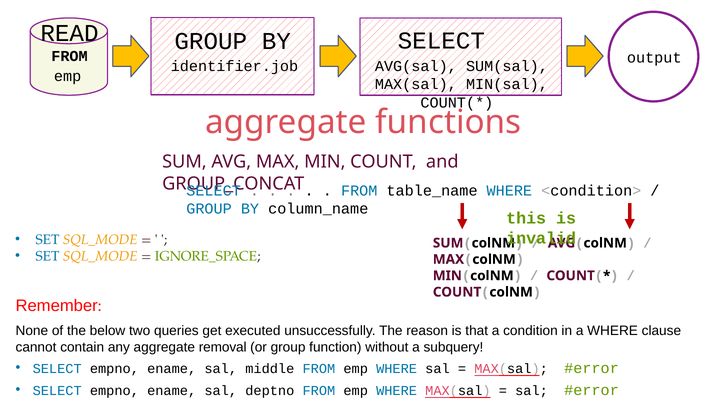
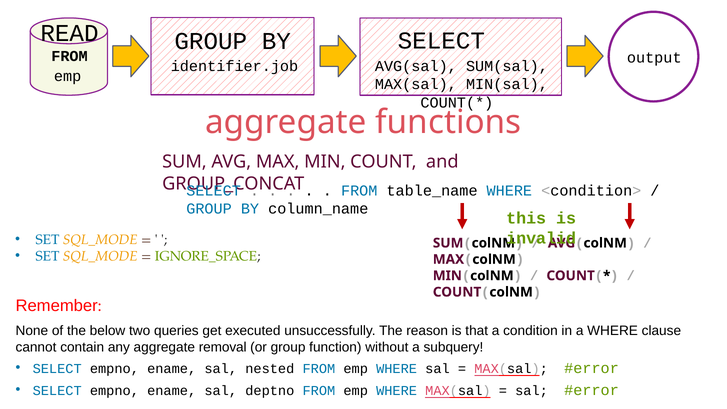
middle: middle -> nested
